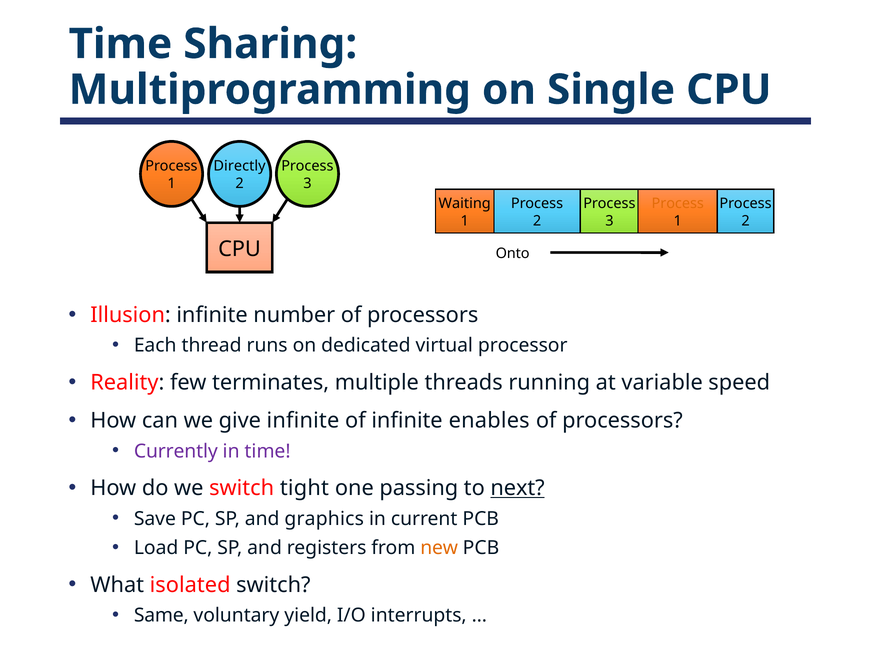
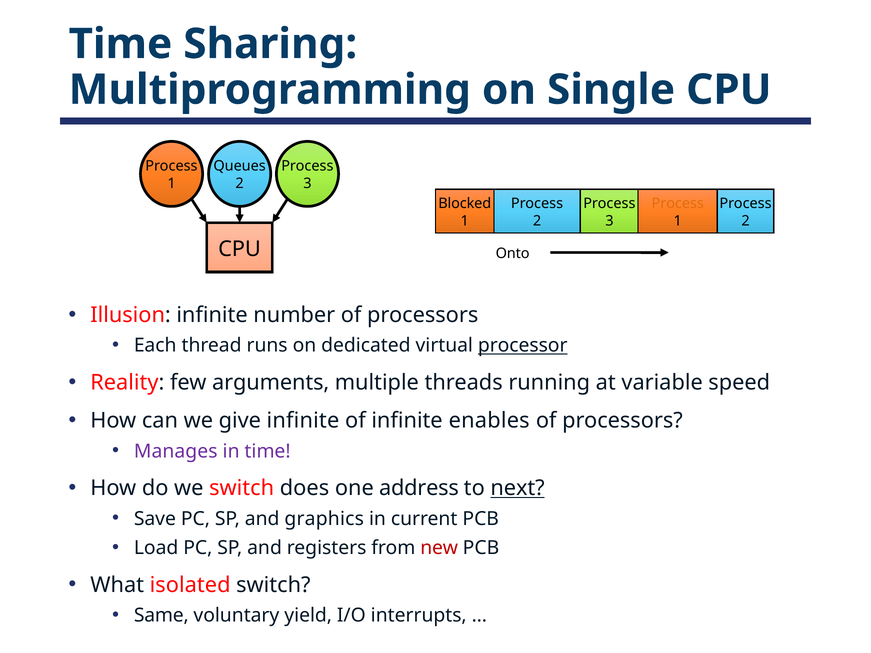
Directly: Directly -> Queues
Waiting: Waiting -> Blocked
processor underline: none -> present
terminates: terminates -> arguments
Currently: Currently -> Manages
tight: tight -> does
passing: passing -> address
new colour: orange -> red
